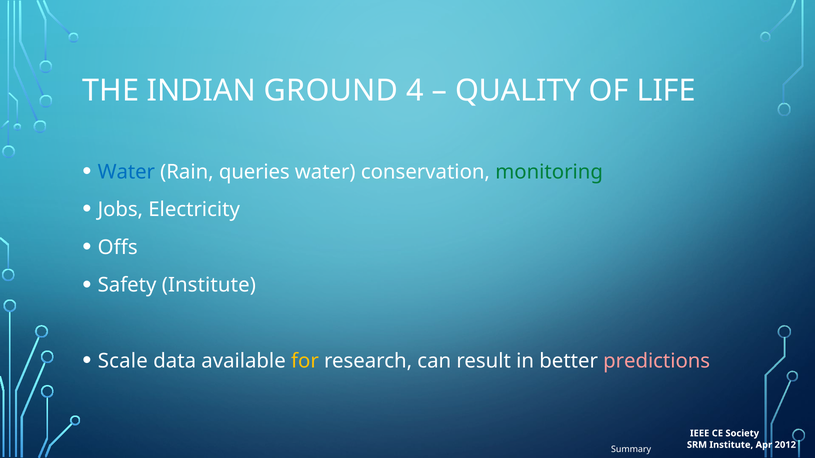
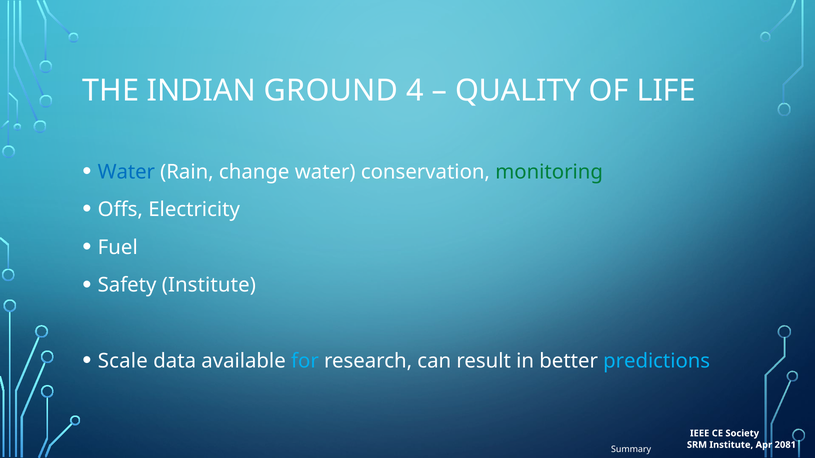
queries: queries -> change
Jobs: Jobs -> Offs
Offs: Offs -> Fuel
for colour: yellow -> light blue
predictions colour: pink -> light blue
2012: 2012 -> 2081
